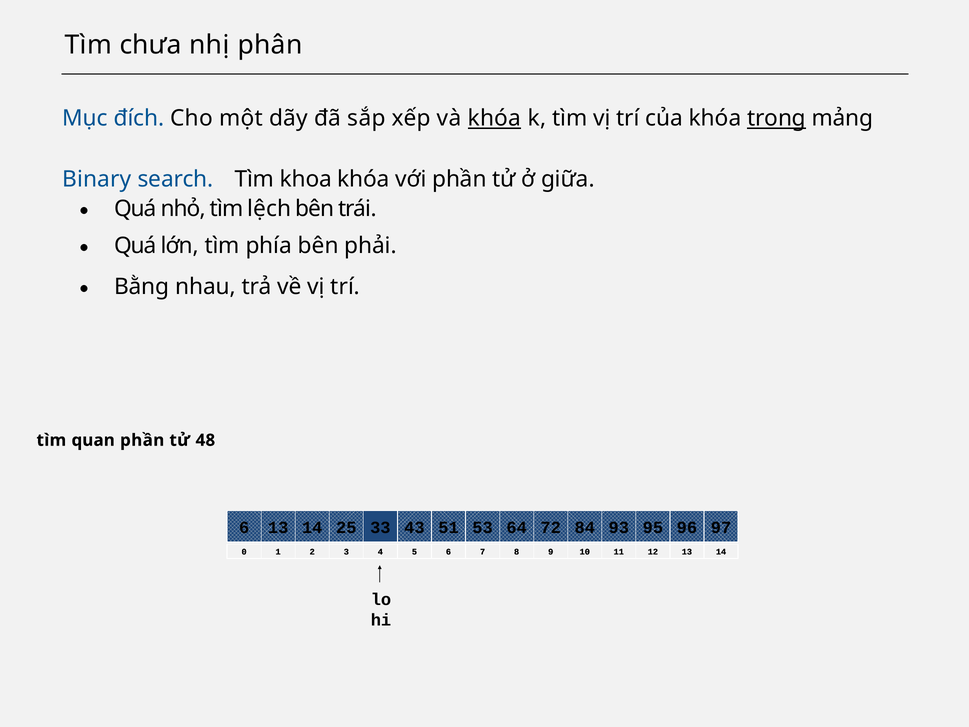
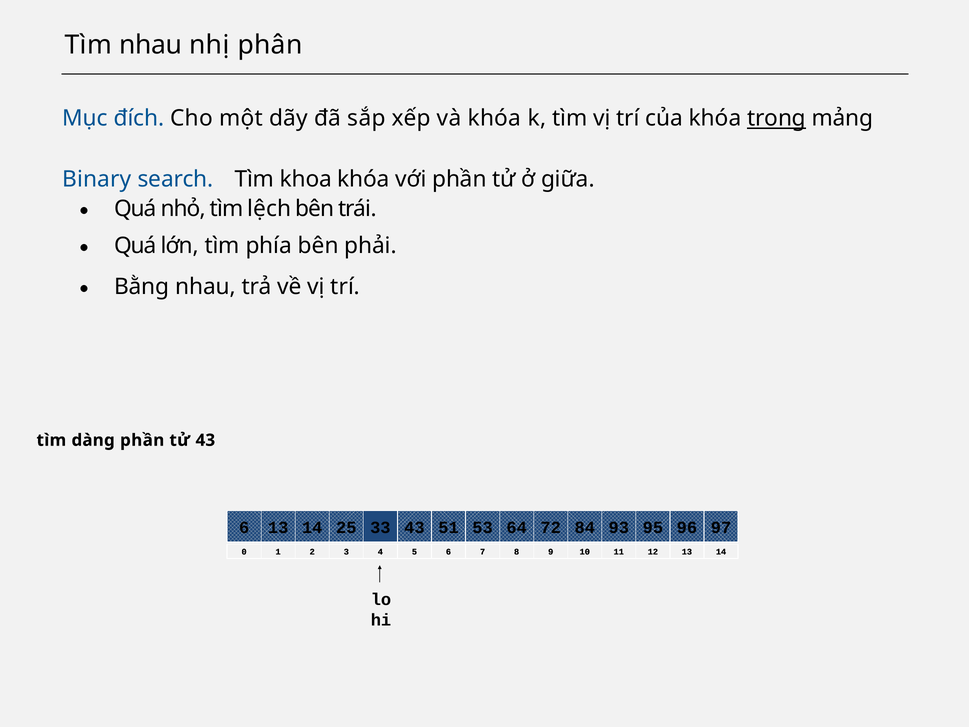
Tìm chưa: chưa -> nhau
khóa at (494, 118) underline: present -> none
quan: quan -> dàng
tử 48: 48 -> 43
